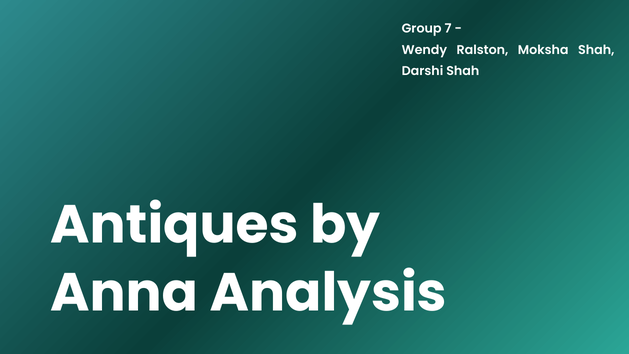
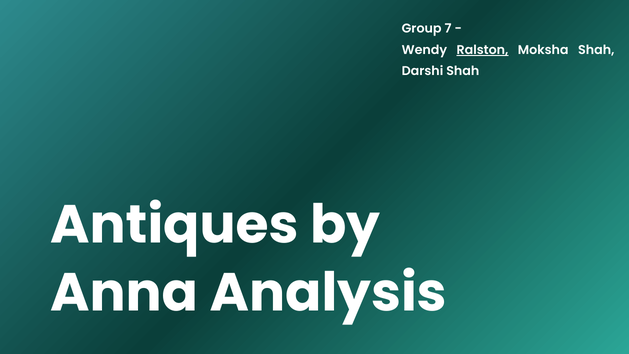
Ralston underline: none -> present
